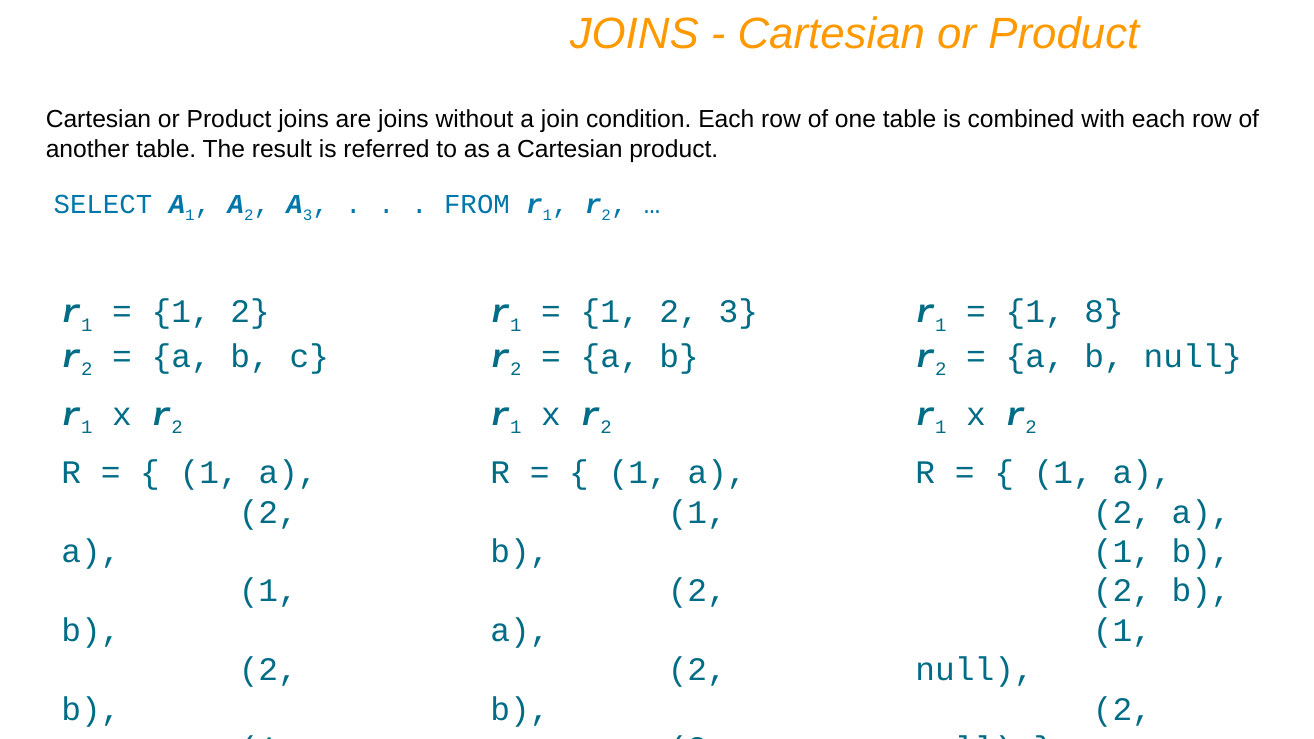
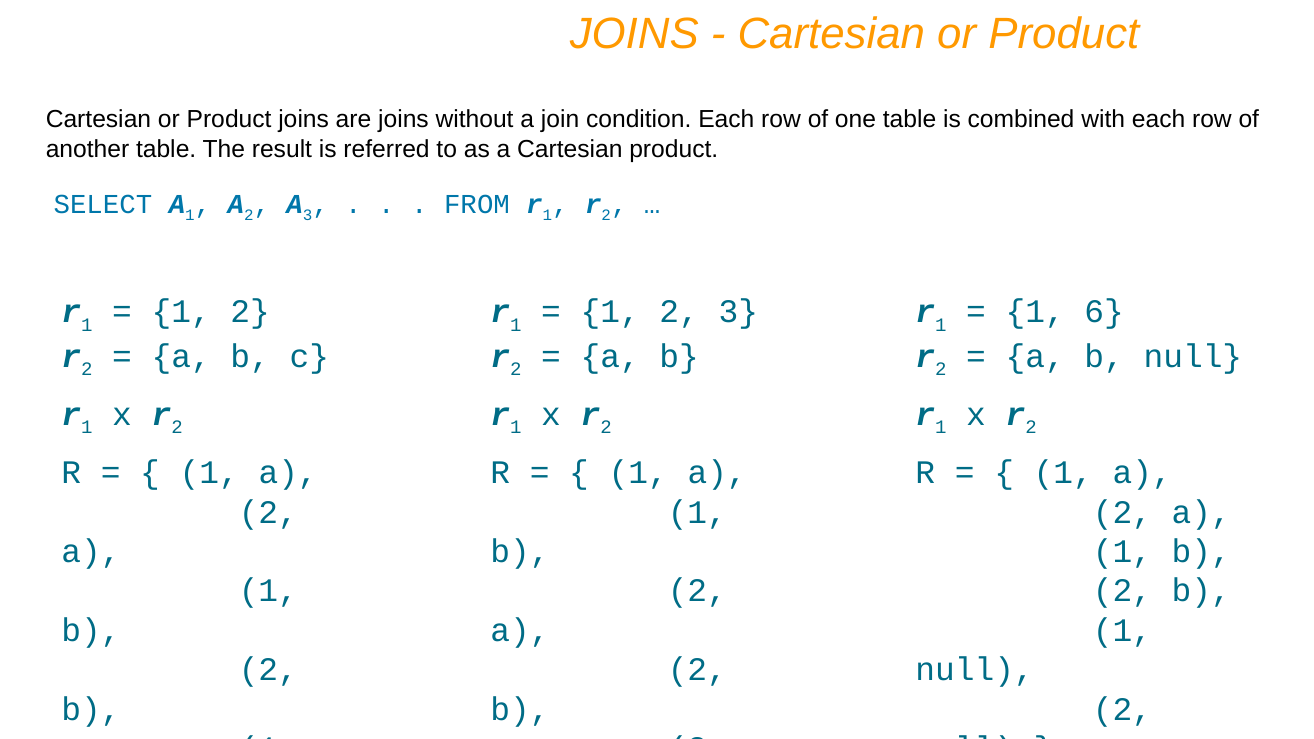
8: 8 -> 6
